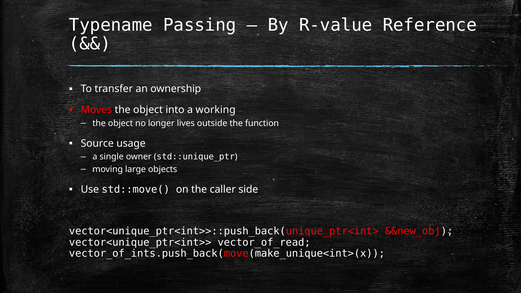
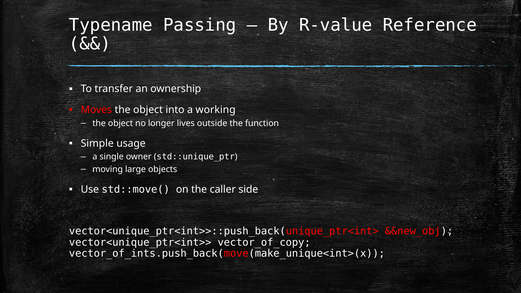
Source: Source -> Simple
vector_of_read: vector_of_read -> vector_of_copy
